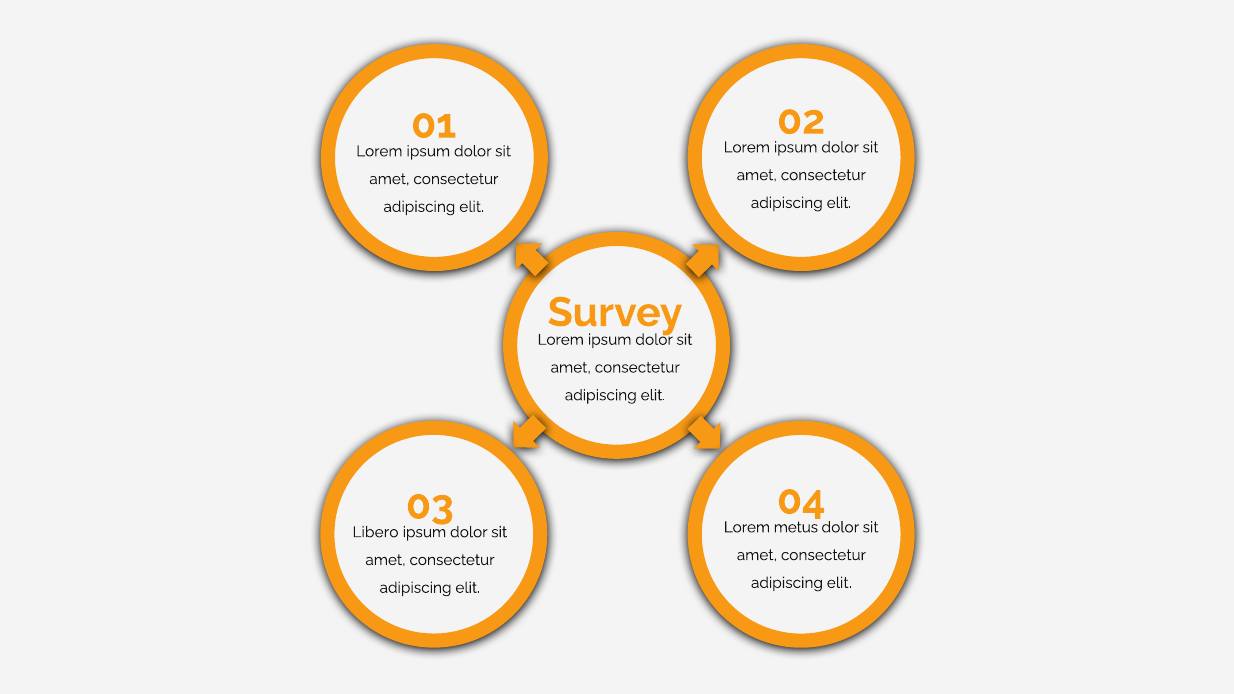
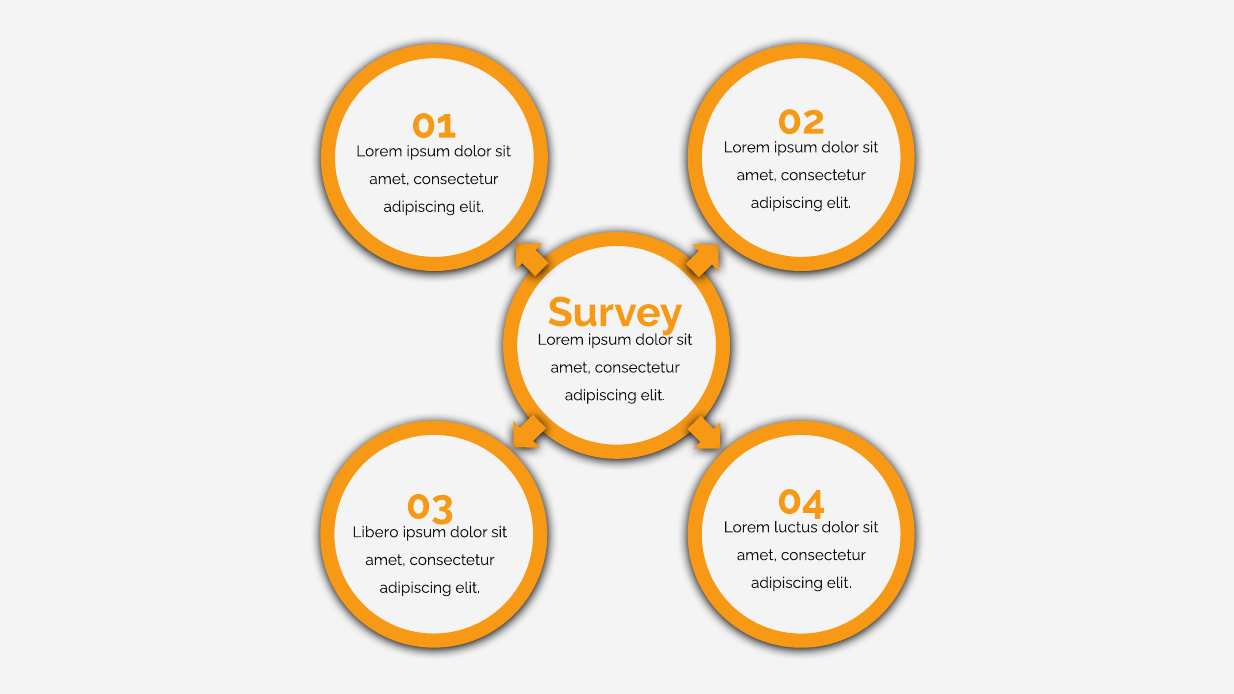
metus: metus -> luctus
